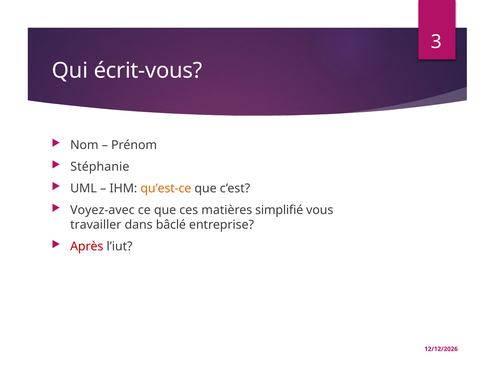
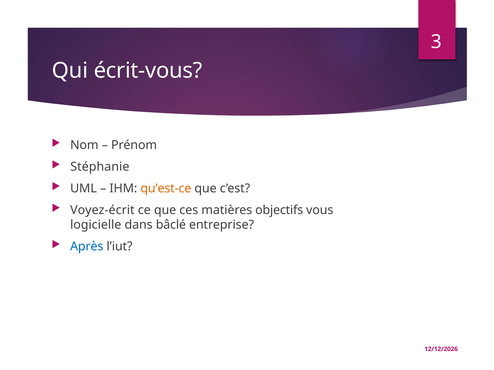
Voyez-avec: Voyez-avec -> Voyez-écrit
simplifié: simplifié -> objectifs
travailler: travailler -> logicielle
Après colour: red -> blue
